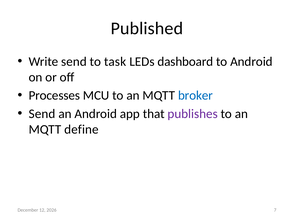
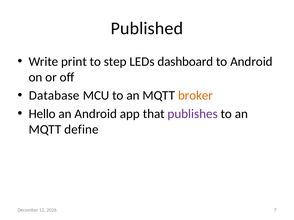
Write send: send -> print
task: task -> step
Processes: Processes -> Database
broker colour: blue -> orange
Send at (42, 114): Send -> Hello
